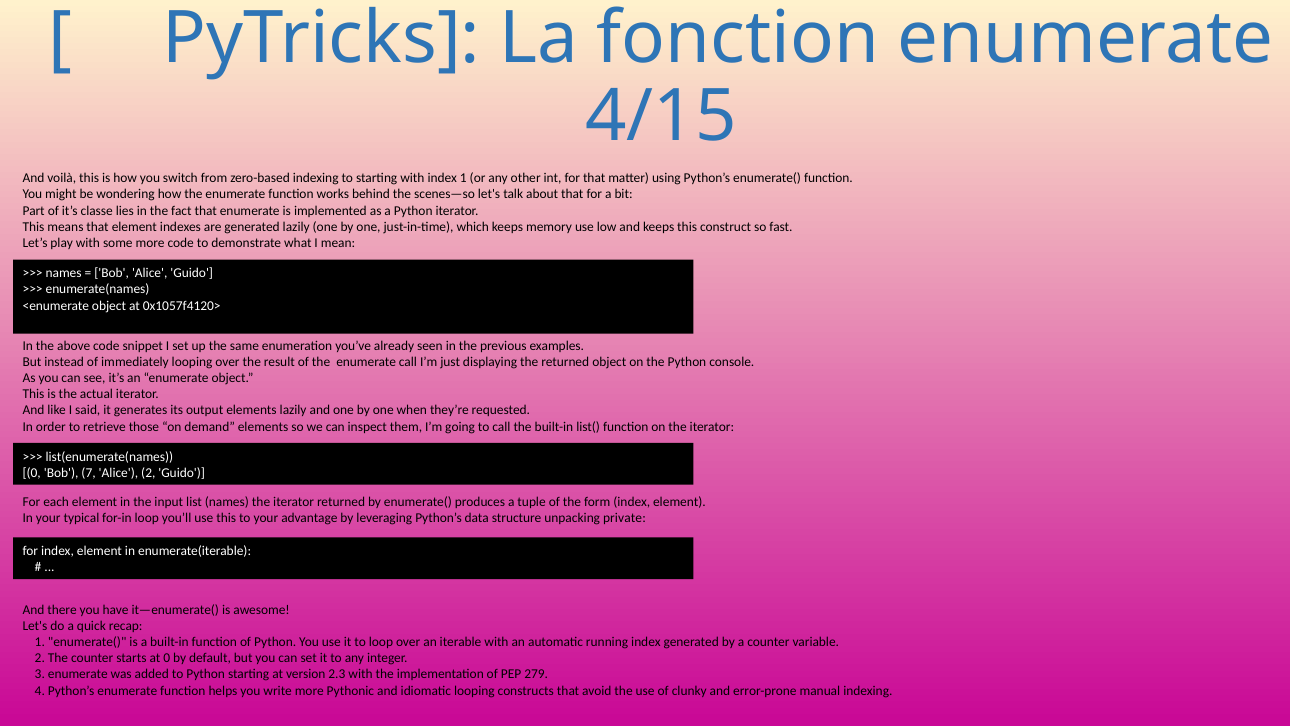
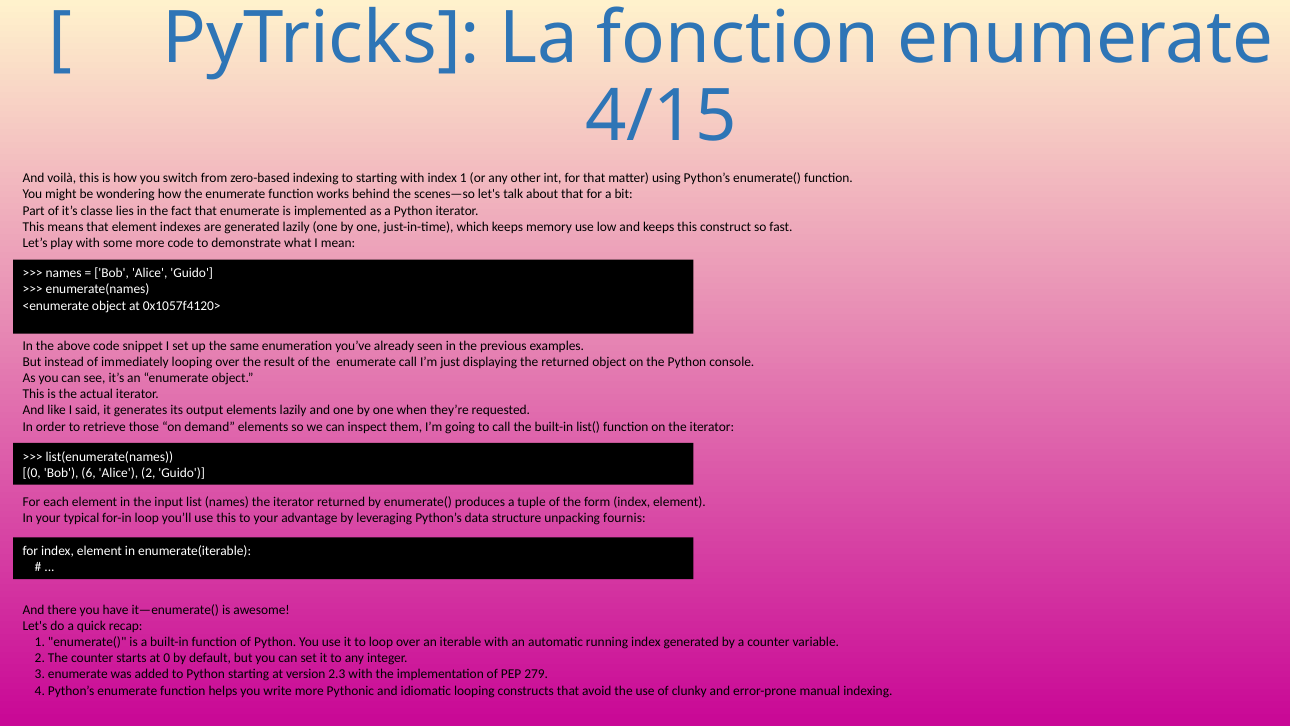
7: 7 -> 6
private: private -> fournis
